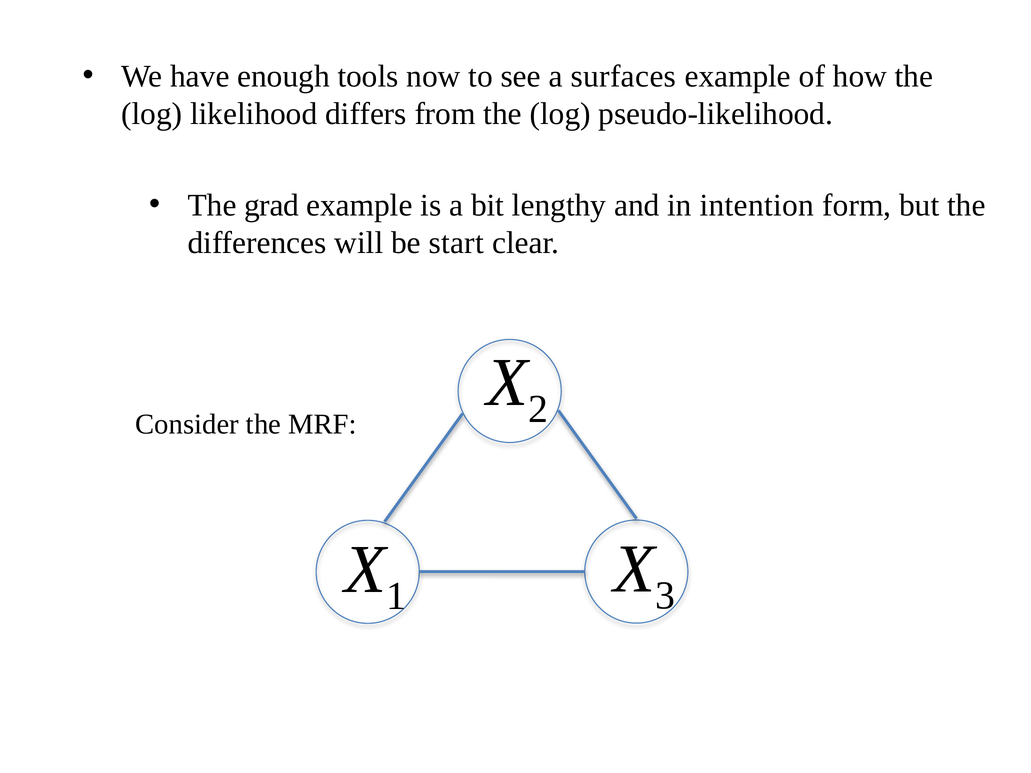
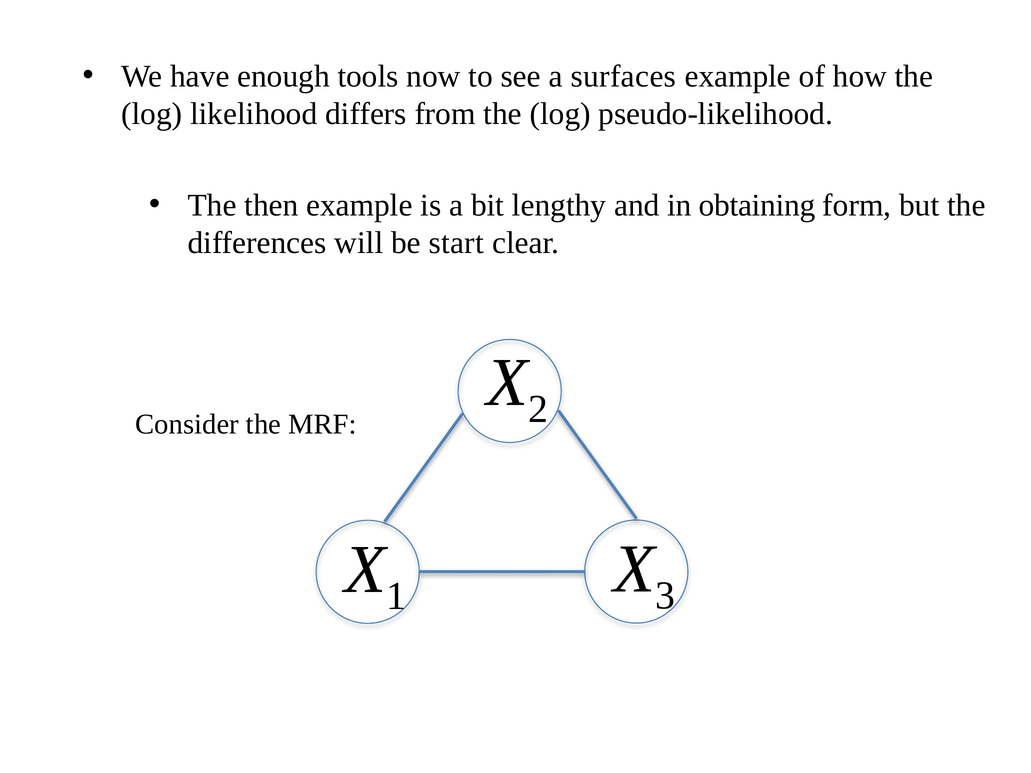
grad: grad -> then
intention: intention -> obtaining
